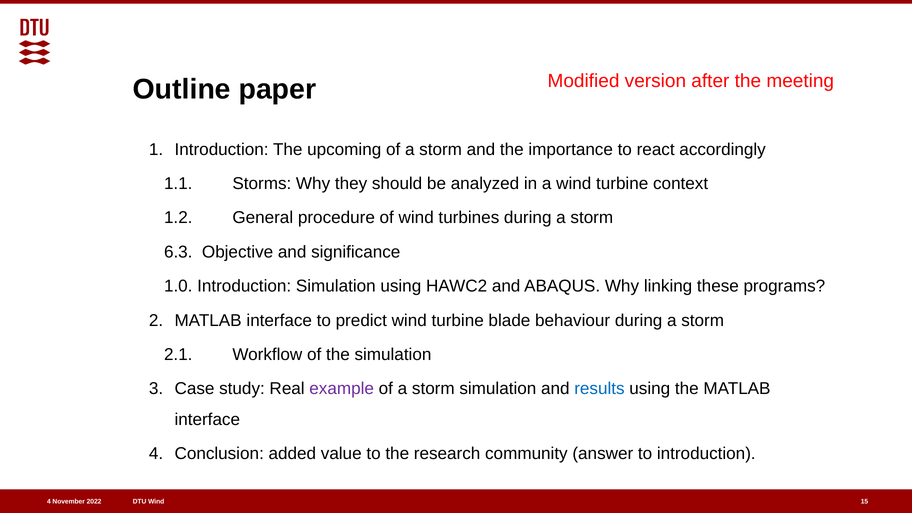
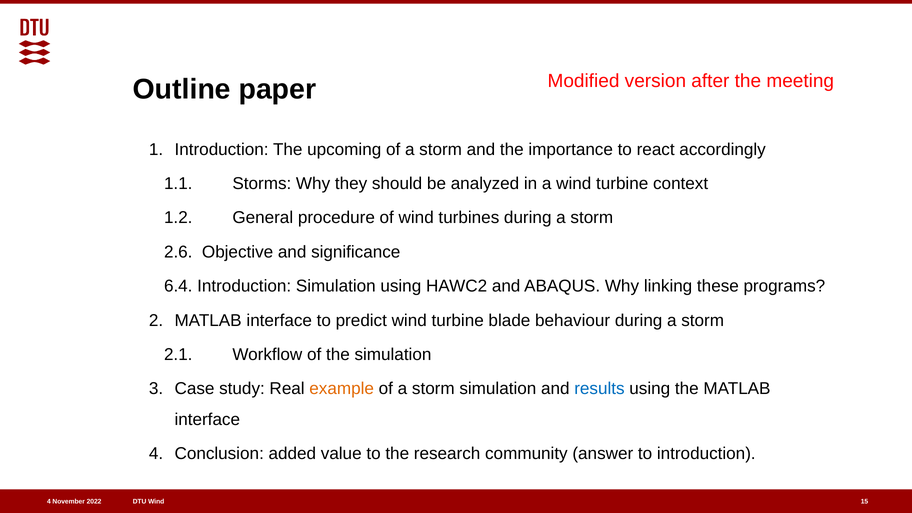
6.3: 6.3 -> 2.6
1.0: 1.0 -> 6.4
example colour: purple -> orange
